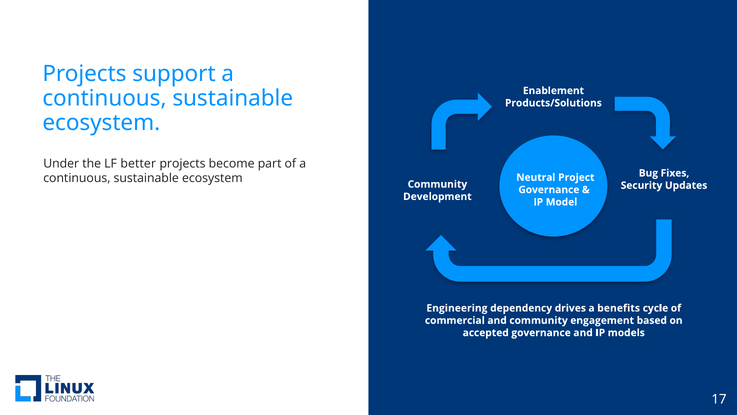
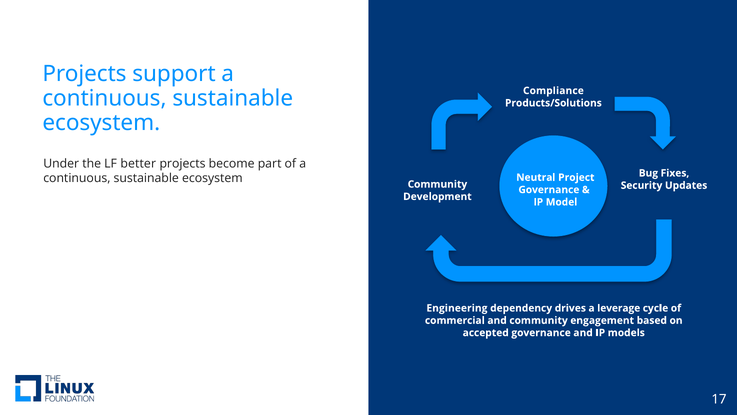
Enablement: Enablement -> Compliance
benefits: benefits -> leverage
